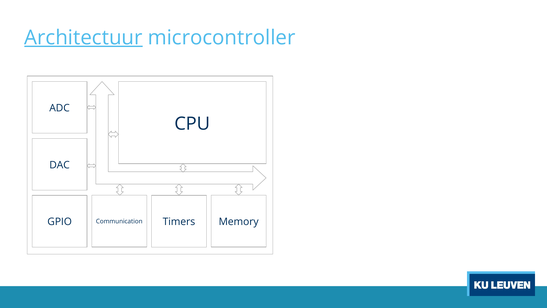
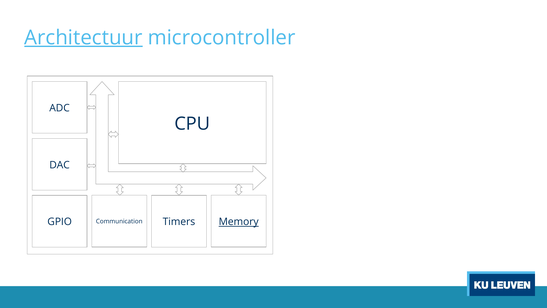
Memory underline: none -> present
